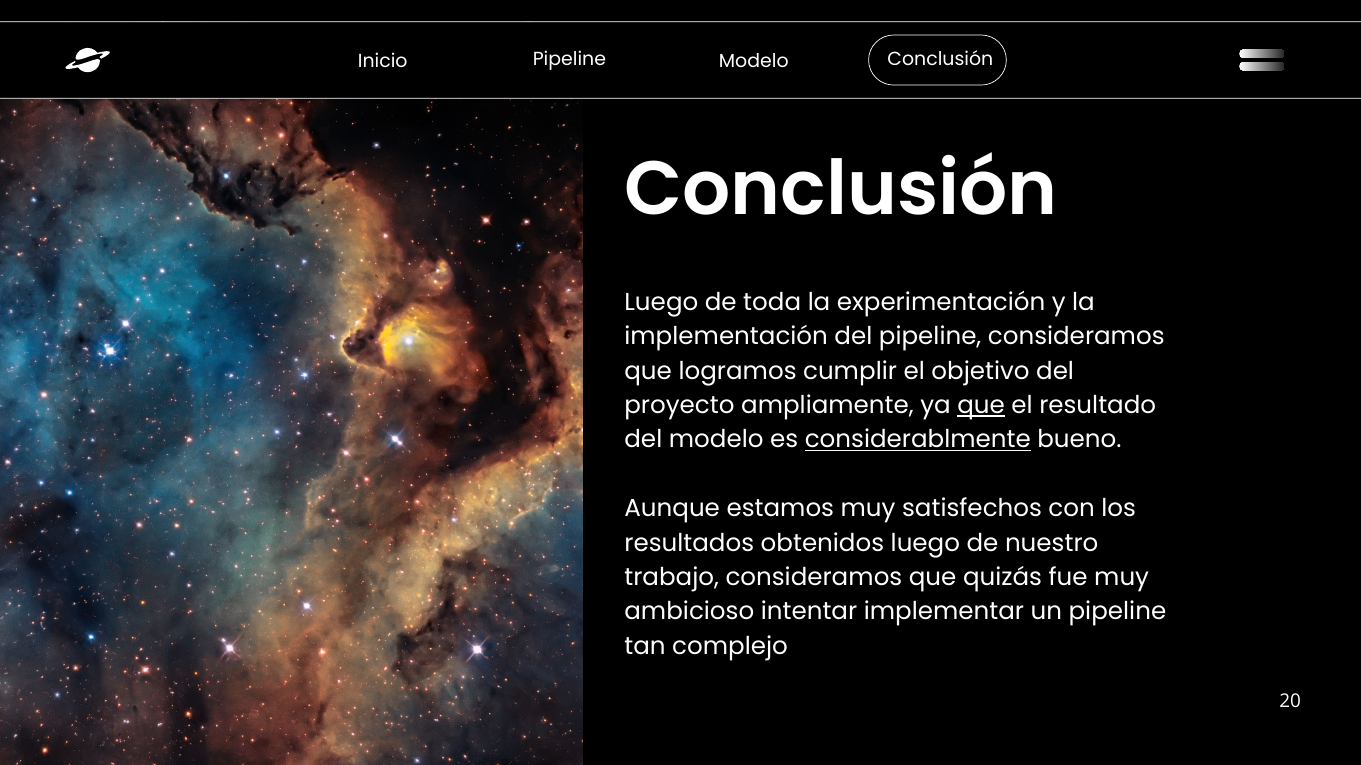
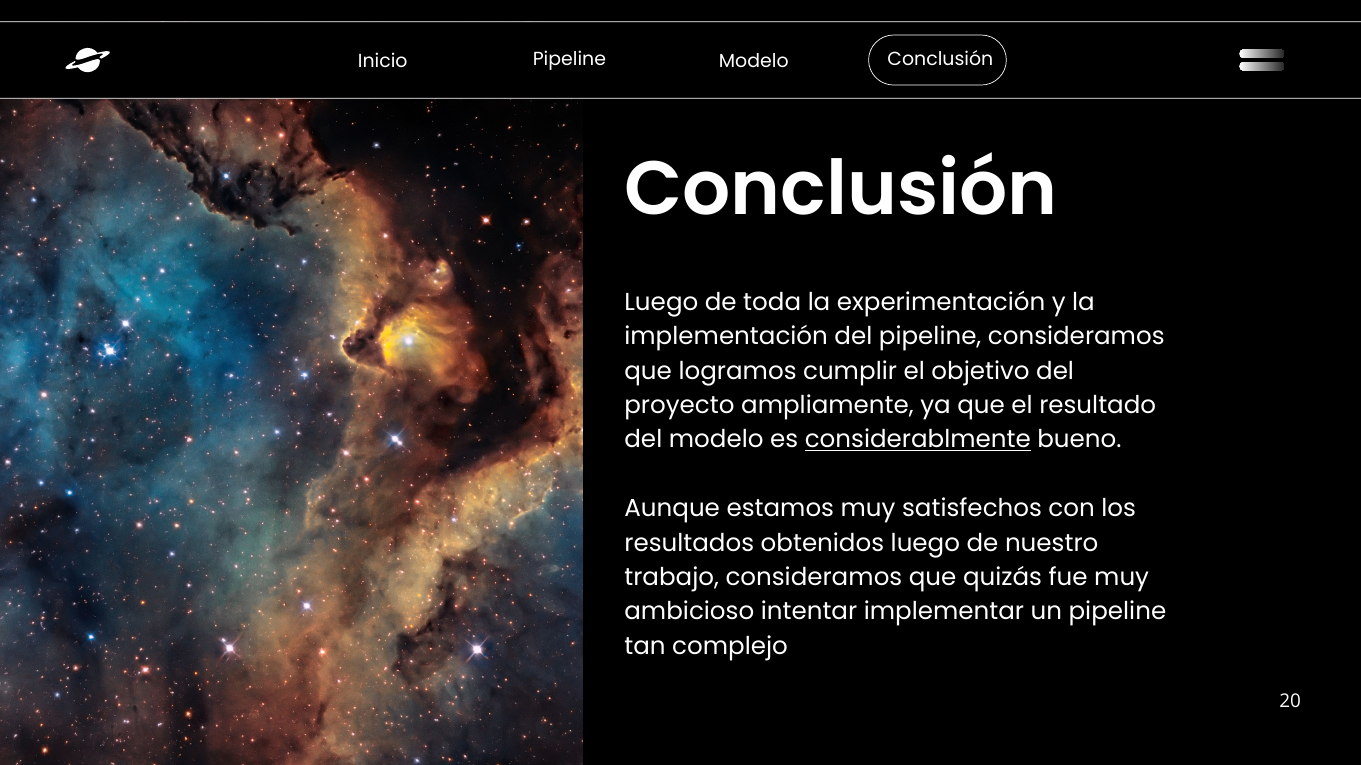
que at (981, 406) underline: present -> none
